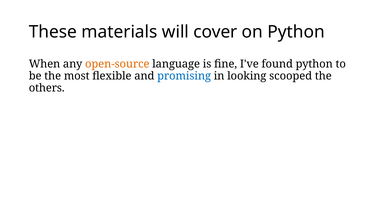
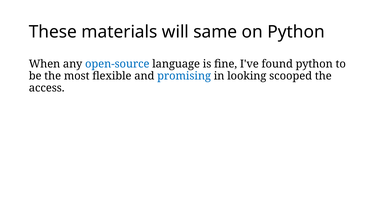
cover: cover -> same
open-source colour: orange -> blue
others: others -> access
